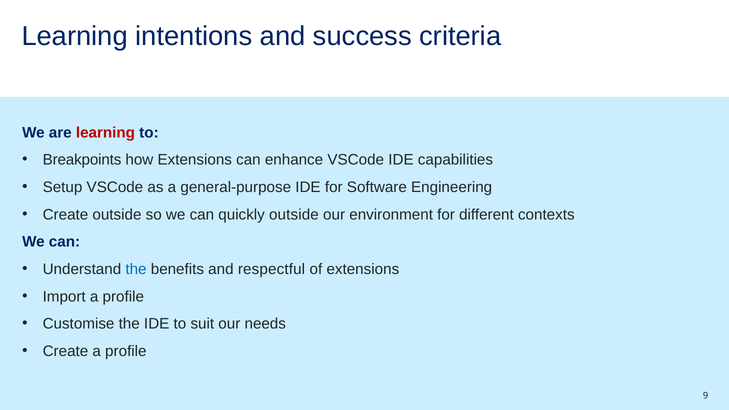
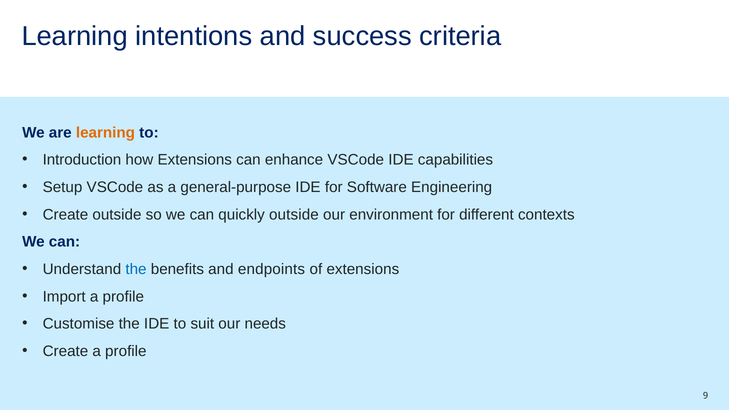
learning at (105, 133) colour: red -> orange
Breakpoints: Breakpoints -> Introduction
respectful: respectful -> endpoints
